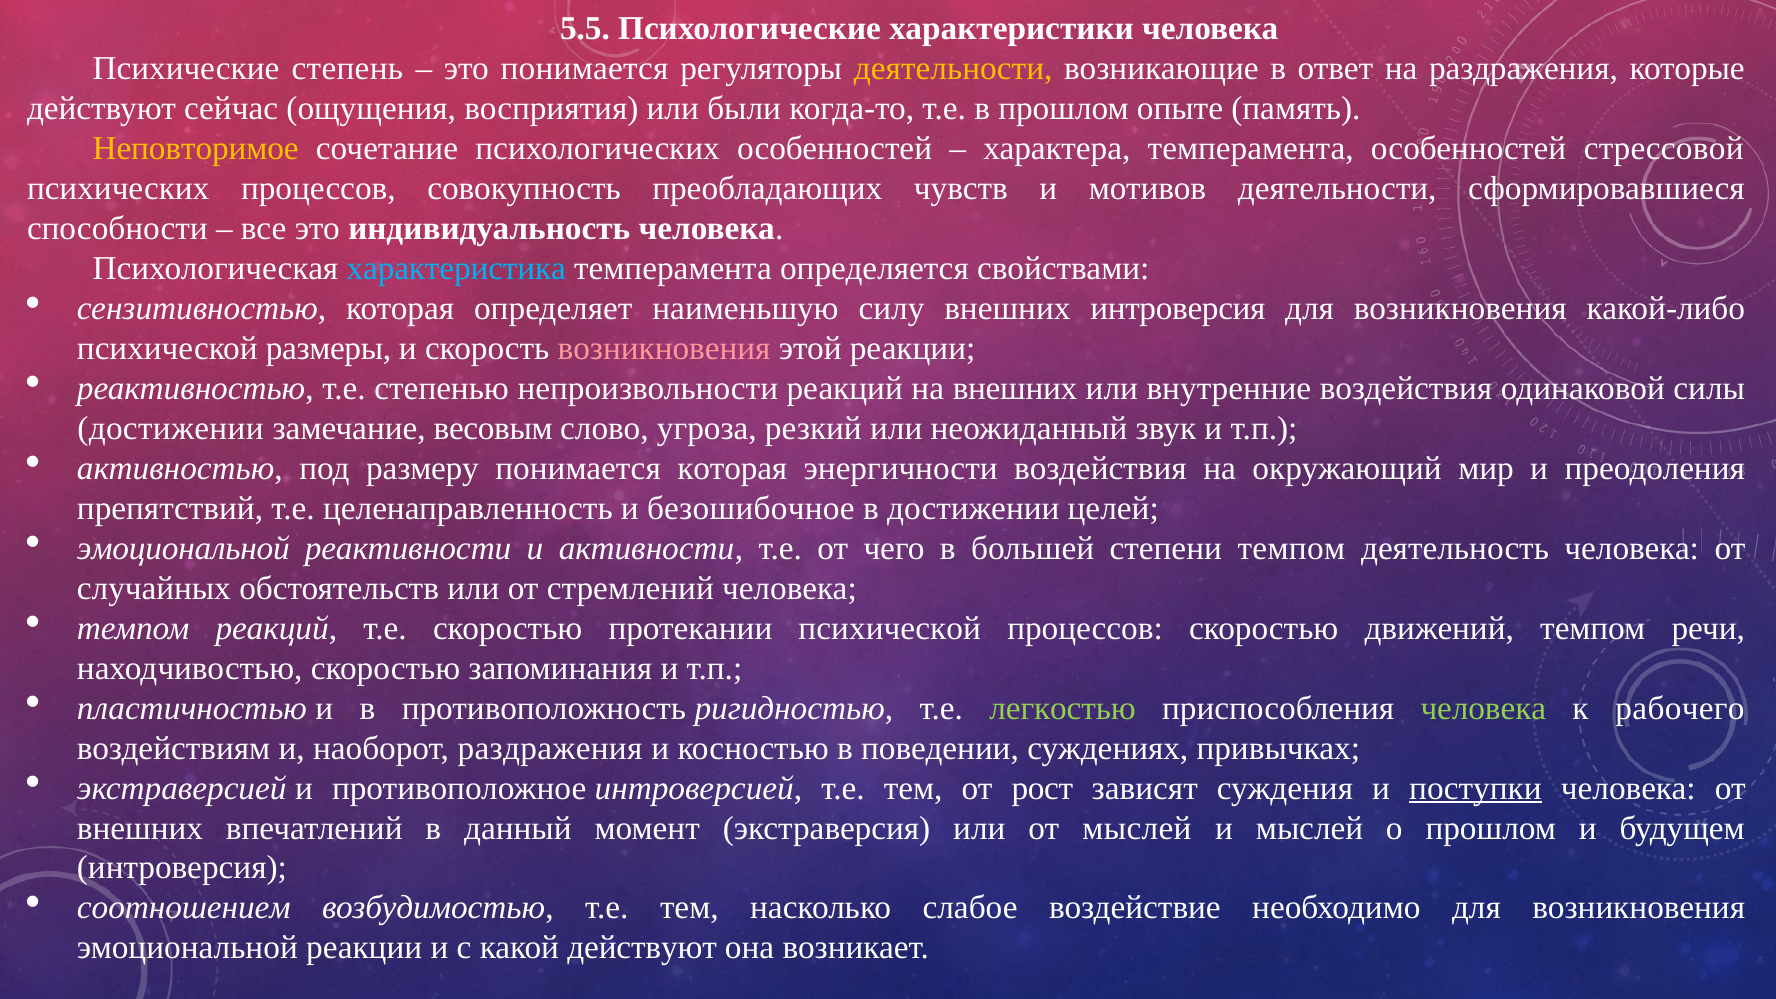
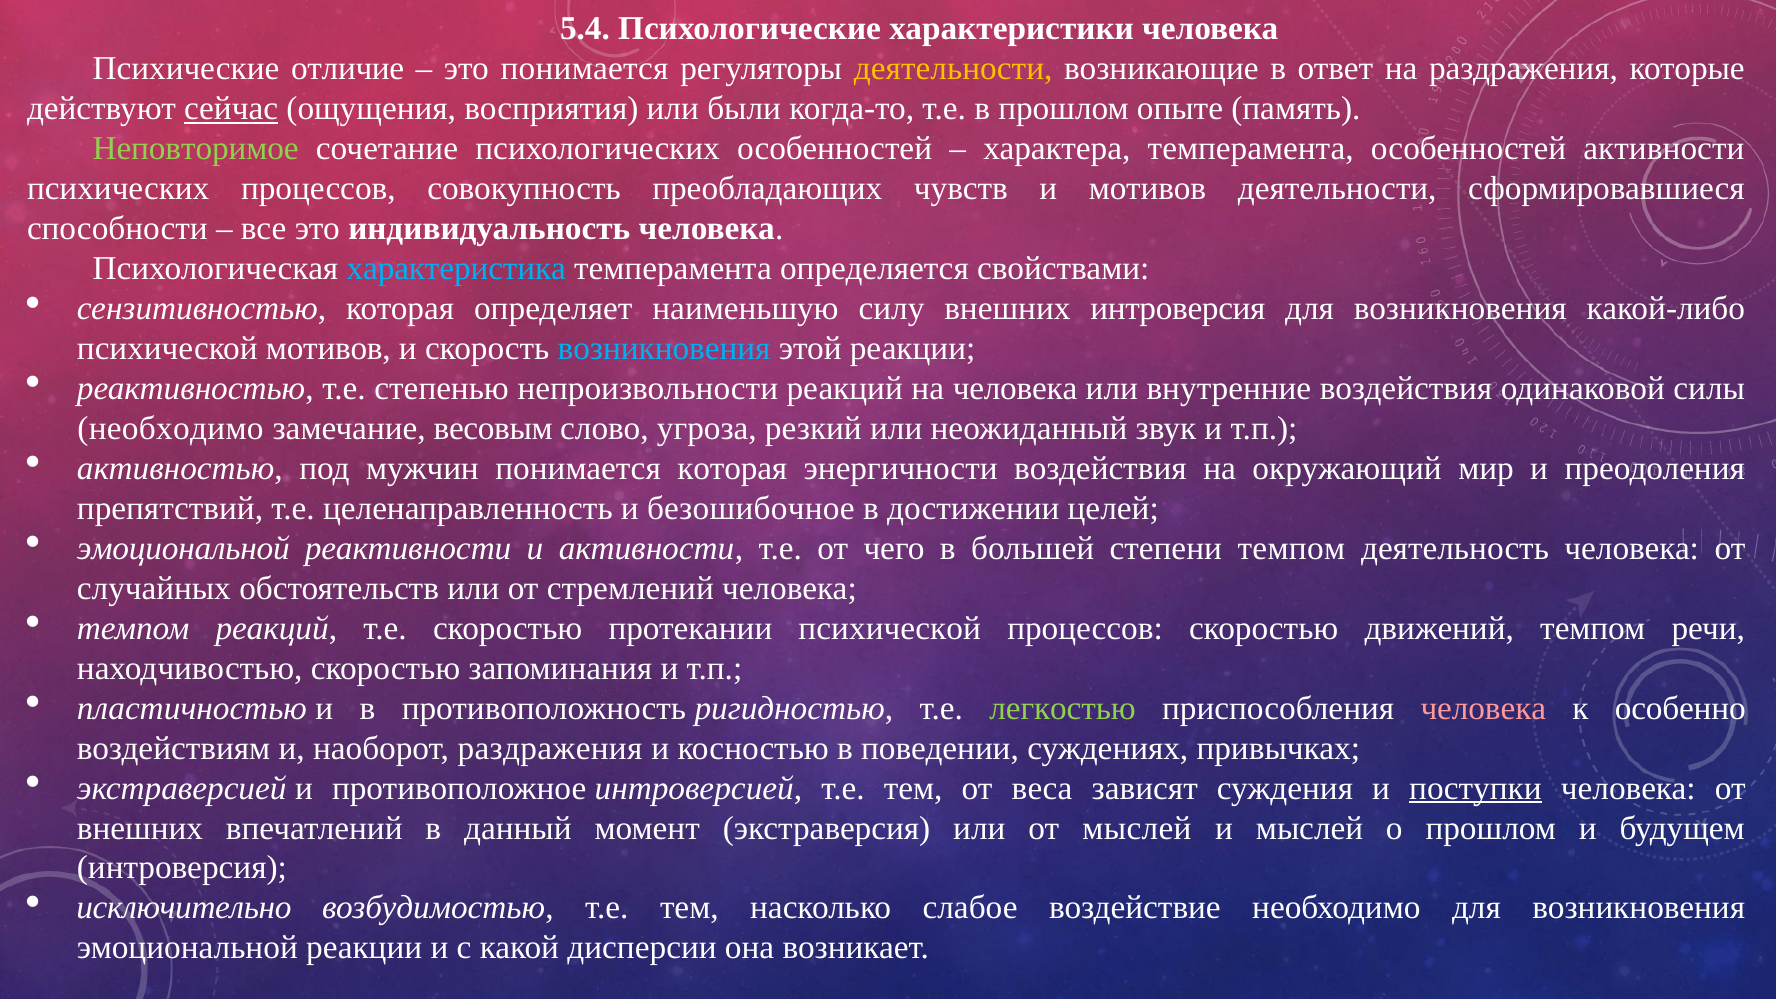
5.5: 5.5 -> 5.4
степень: степень -> отличие
сейчас underline: none -> present
Неповторимое colour: yellow -> light green
особенностей стрессовой: стрессовой -> активности
психической размеры: размеры -> мотивов
возникновения at (664, 348) colour: pink -> light blue
на внешних: внешних -> человека
достижении at (170, 428): достижении -> необходимо
размеру: размеру -> мужчин
человека at (1483, 708) colour: light green -> pink
рабочего: рабочего -> особенно
рост: рост -> веса
соотношением: соотношением -> исключительно
какой действуют: действуют -> дисперсии
